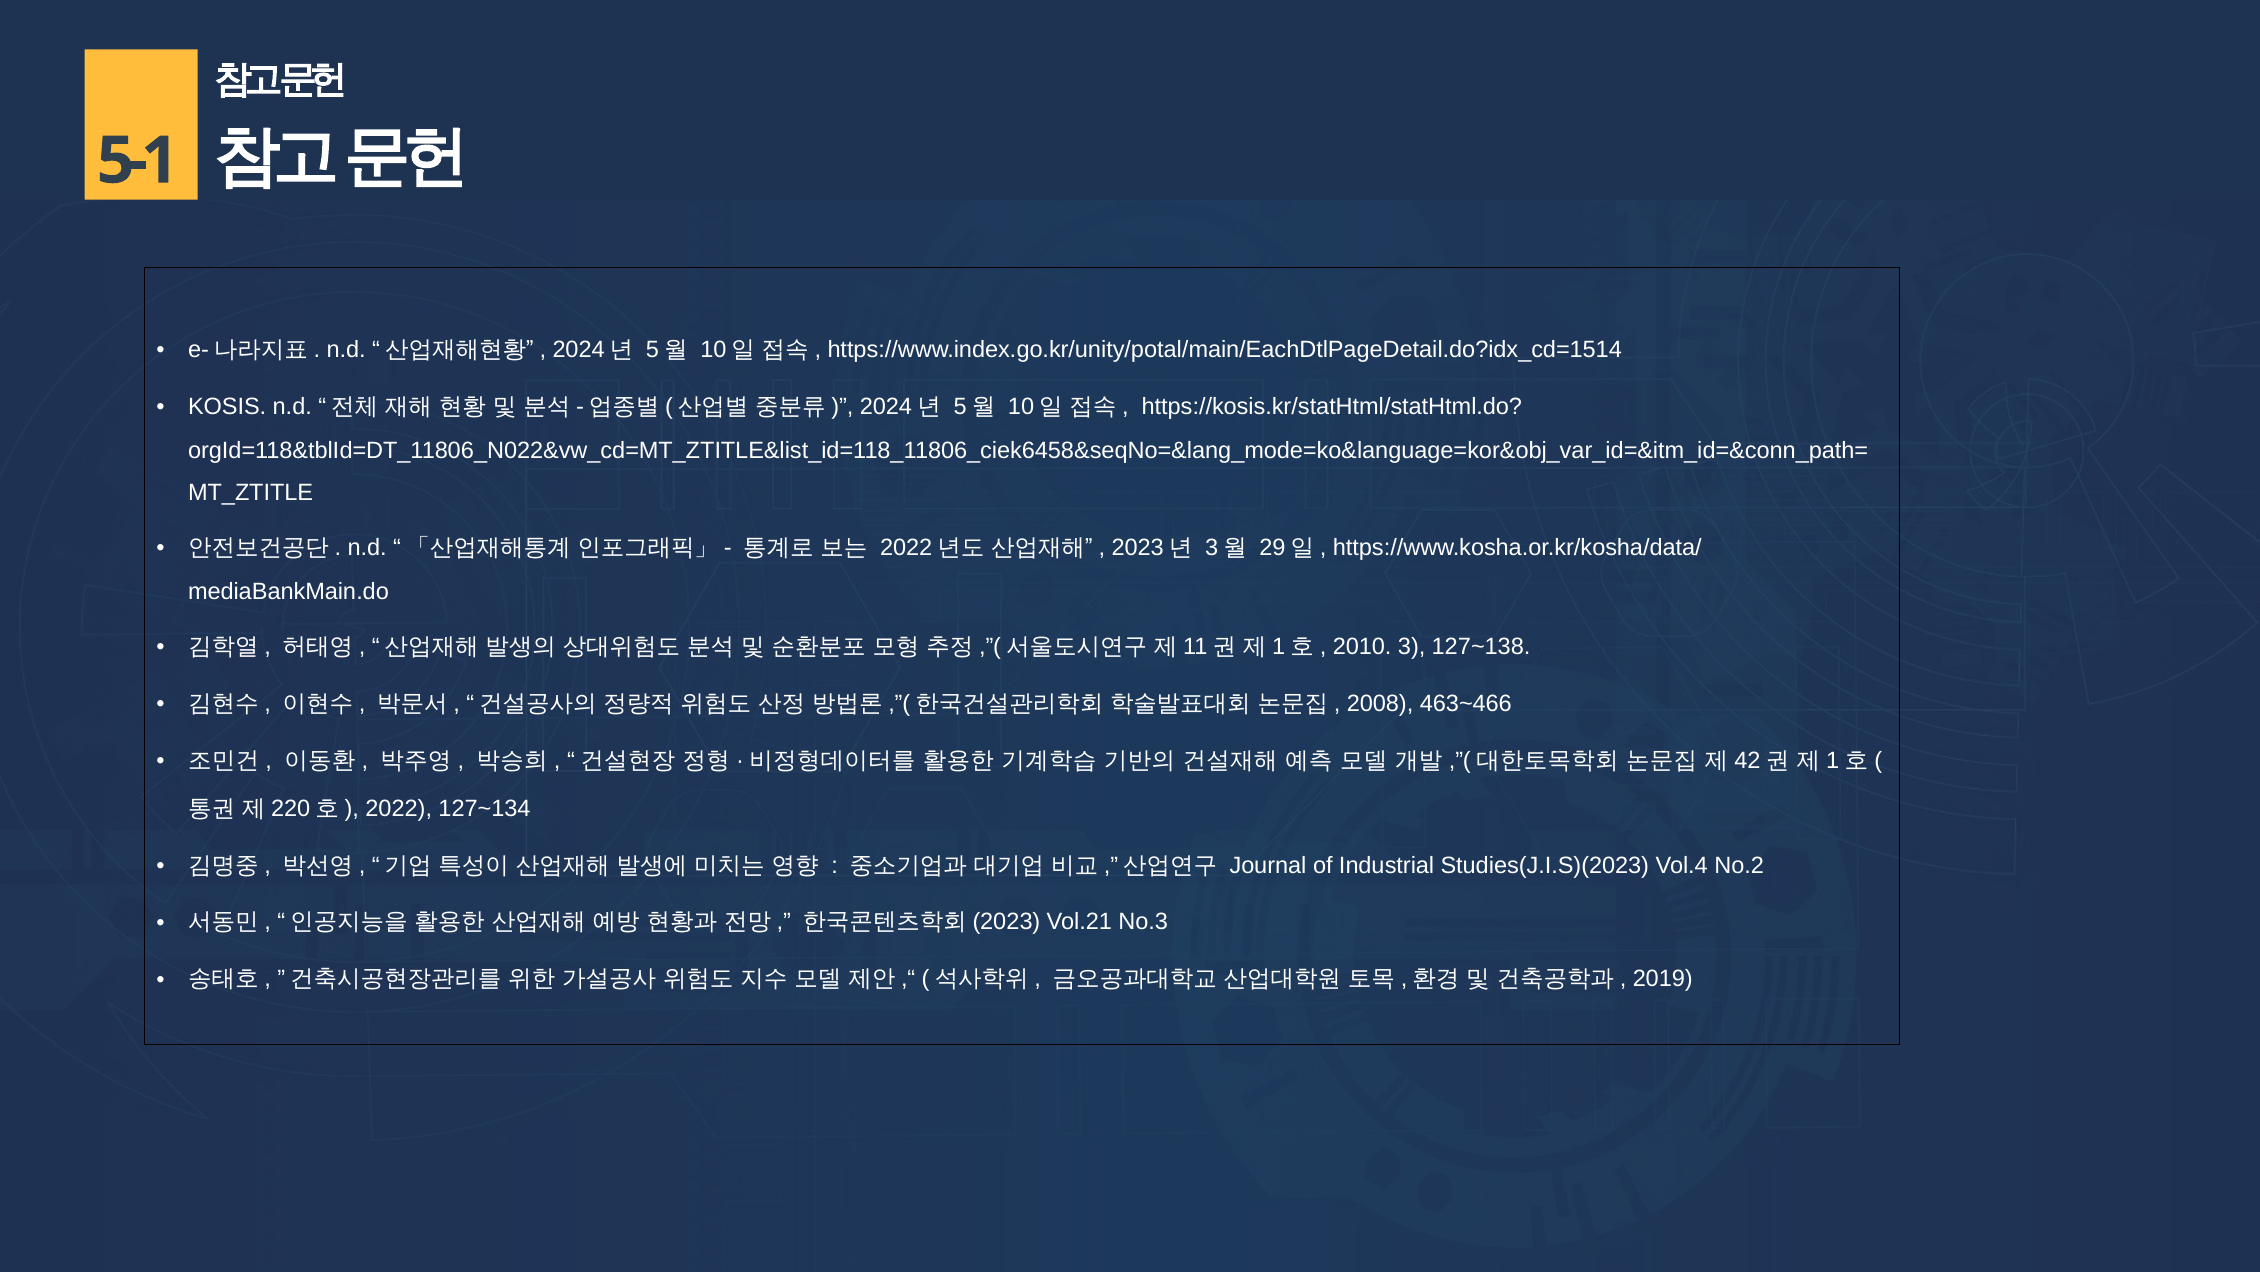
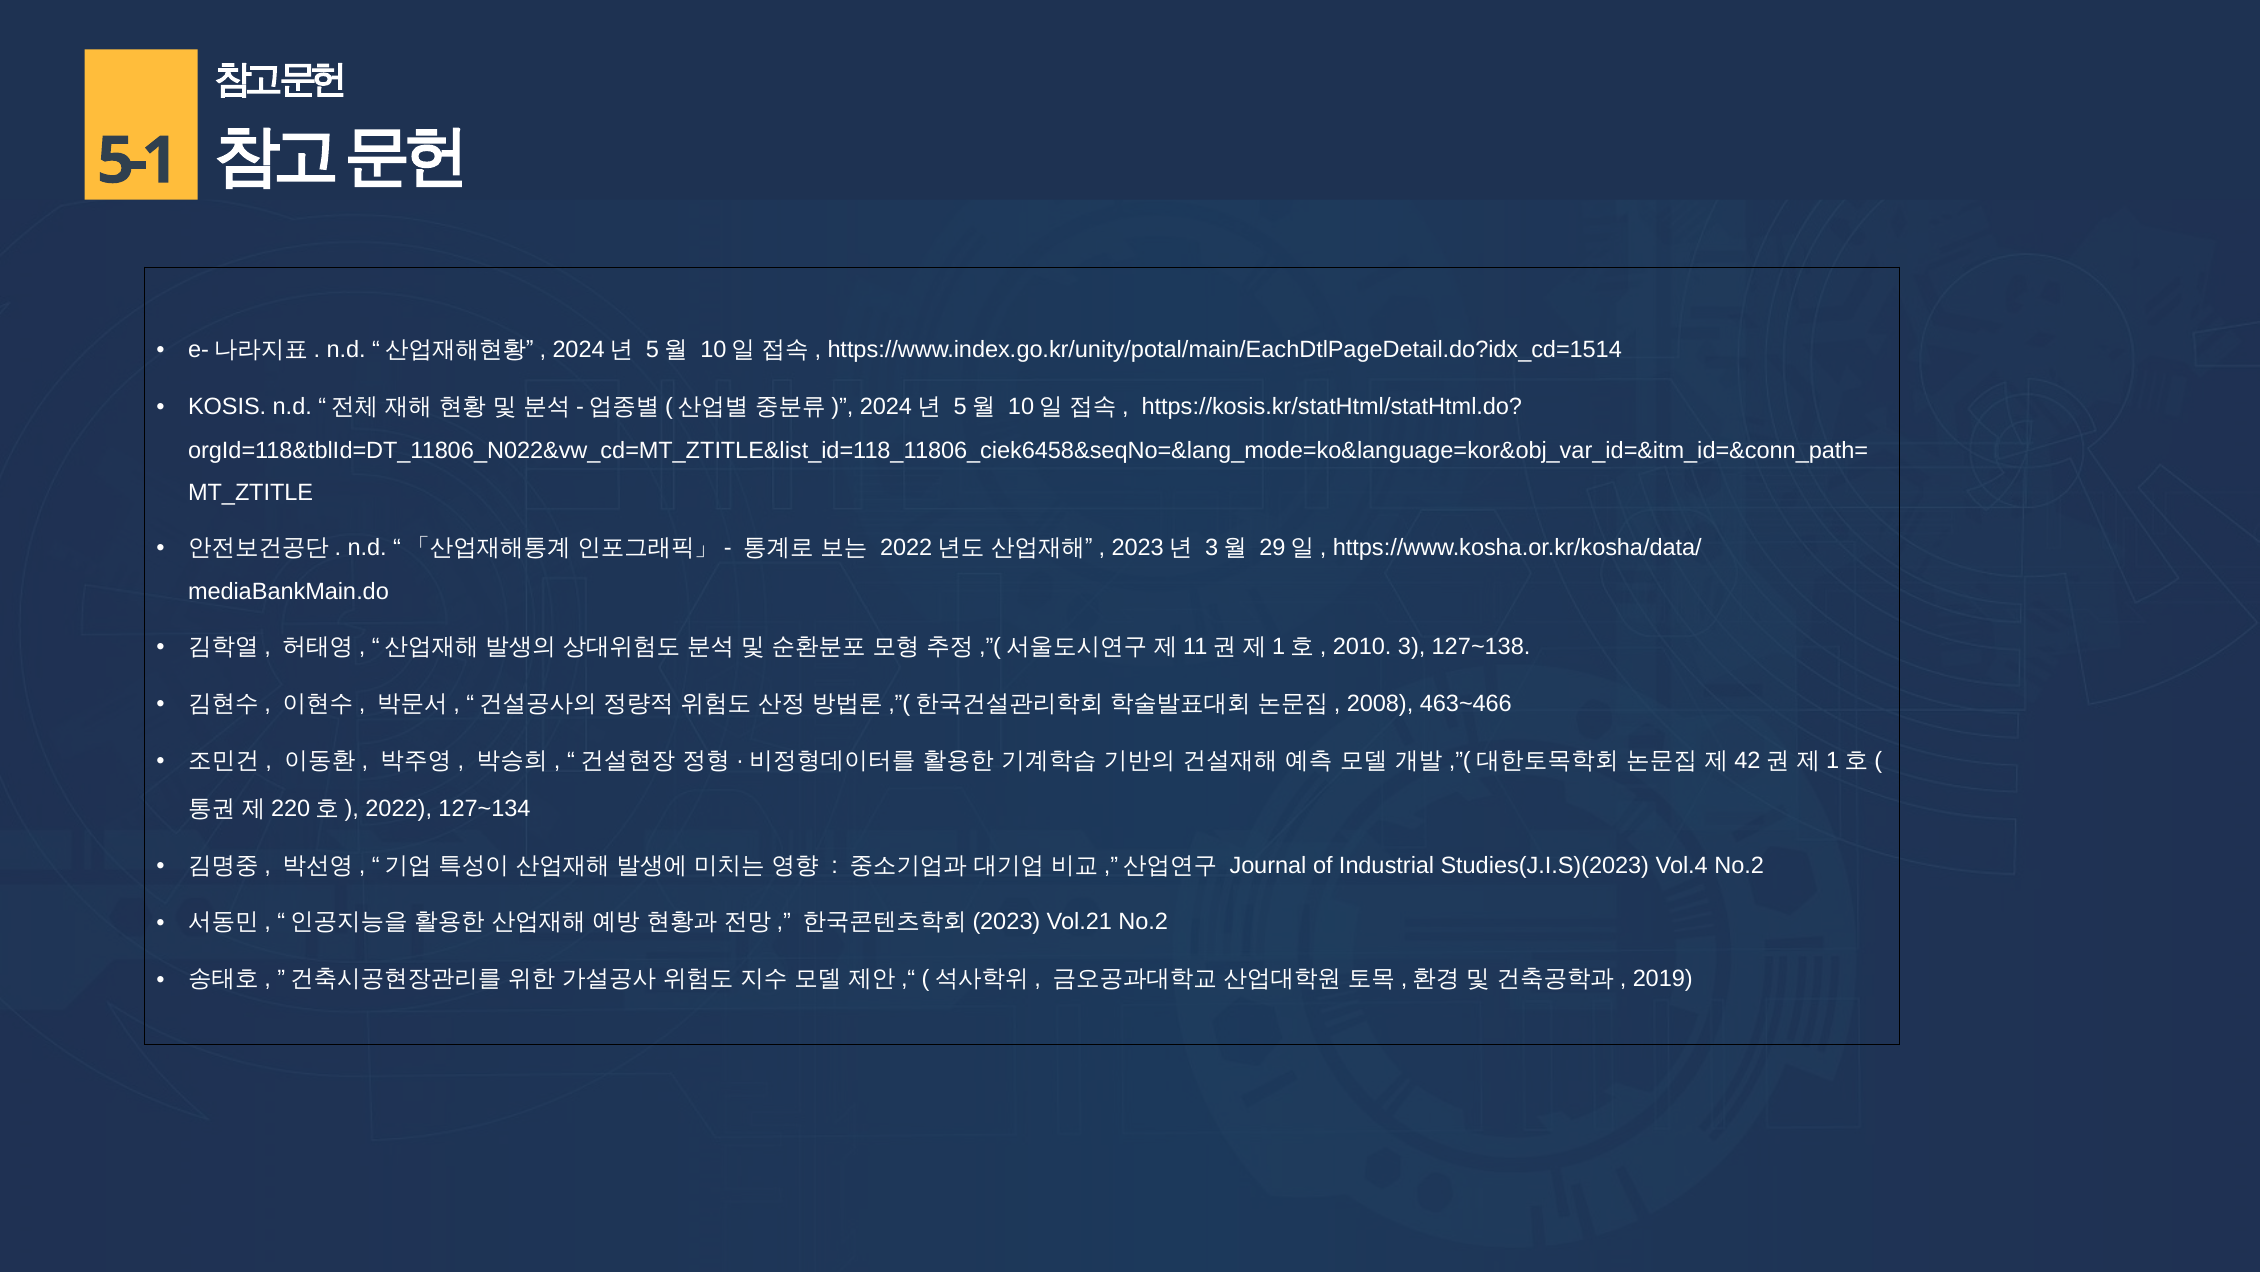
Vol.21 No.3: No.3 -> No.2
